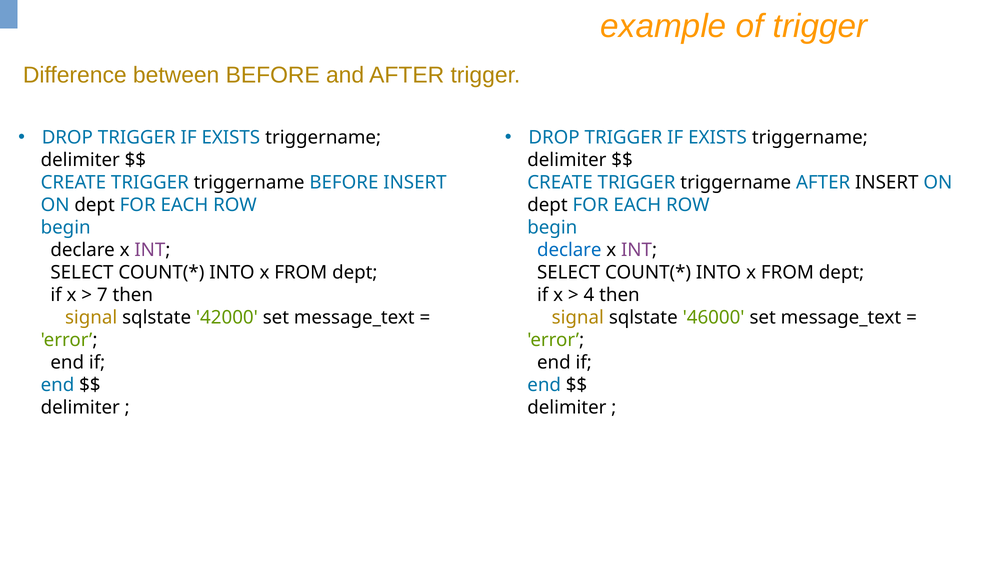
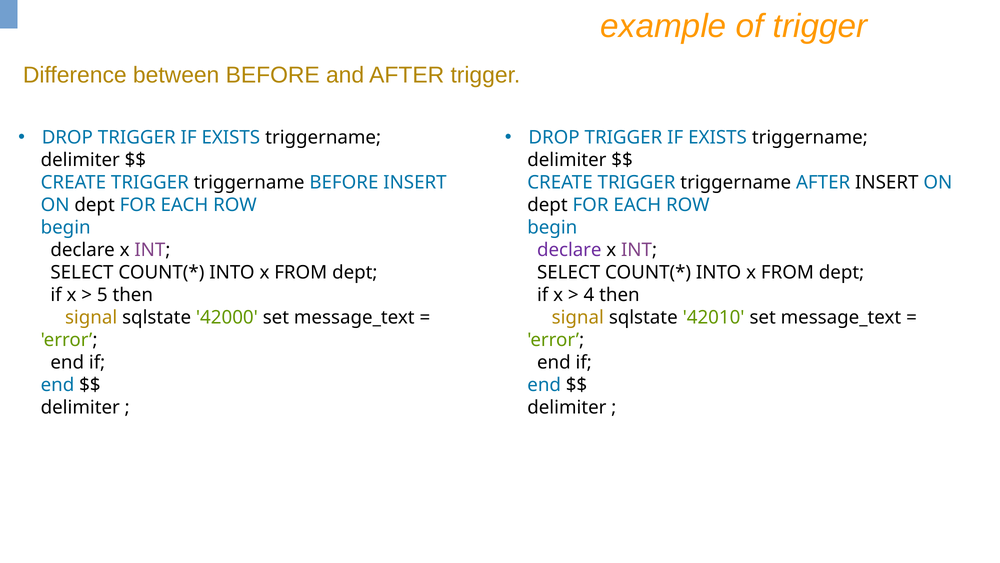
declare at (569, 250) colour: blue -> purple
7: 7 -> 5
46000: 46000 -> 42010
